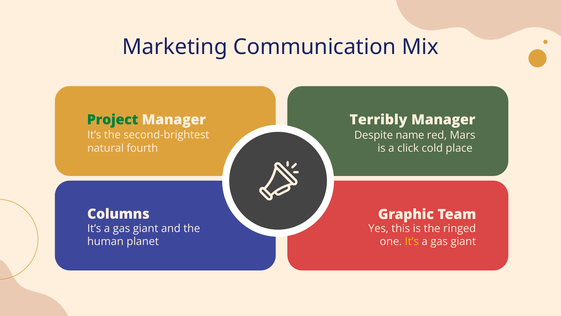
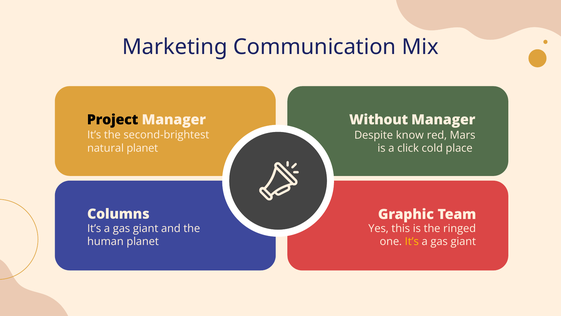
Project colour: green -> black
Terribly: Terribly -> Without
name: name -> know
natural fourth: fourth -> planet
